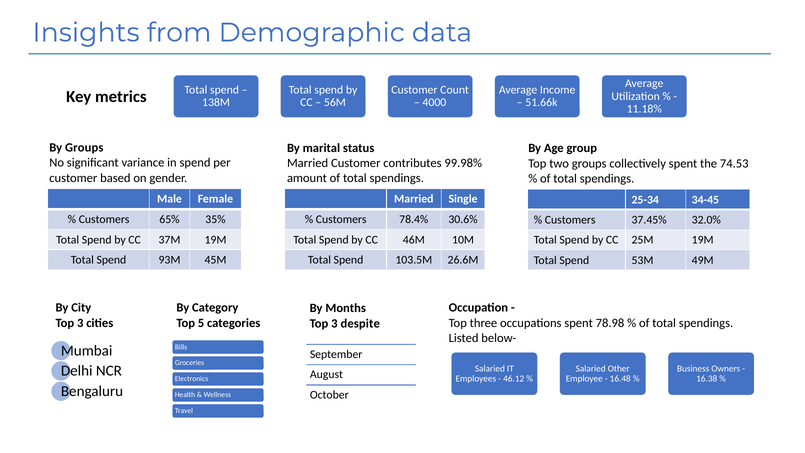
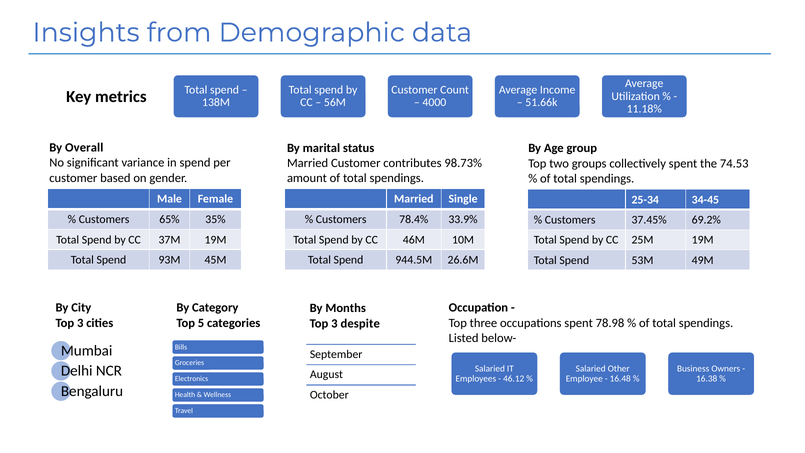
By Groups: Groups -> Overall
99.98%: 99.98% -> 98.73%
30.6%: 30.6% -> 33.9%
32.0%: 32.0% -> 69.2%
103.5M: 103.5M -> 944.5M
